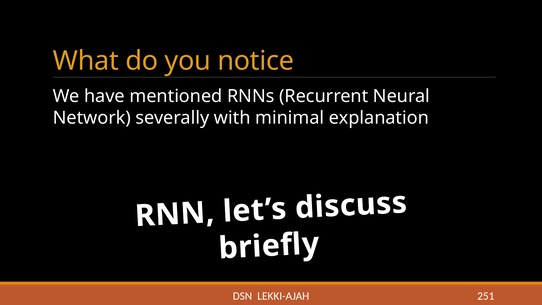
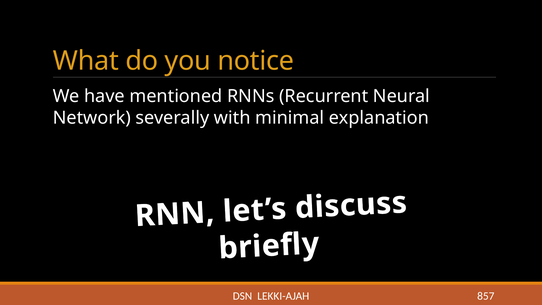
251: 251 -> 857
